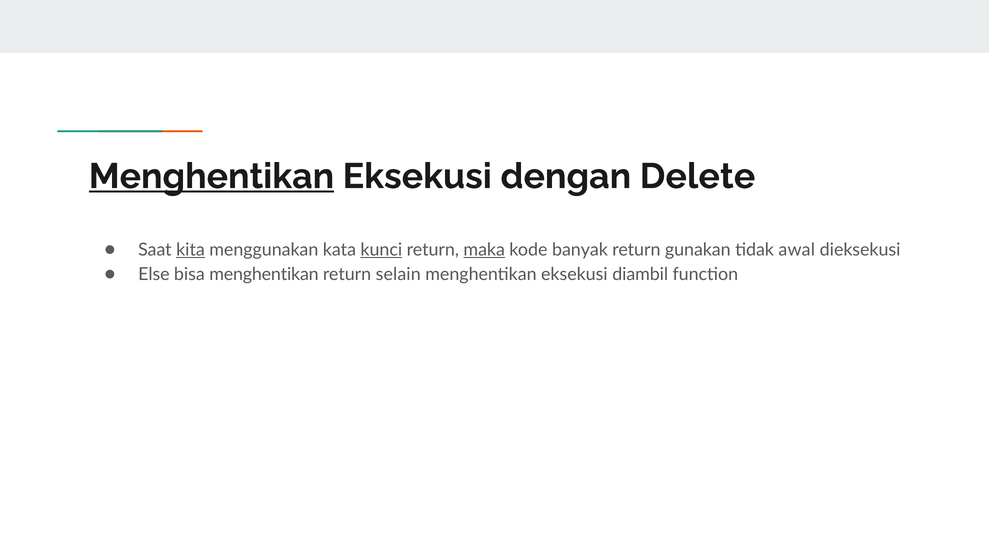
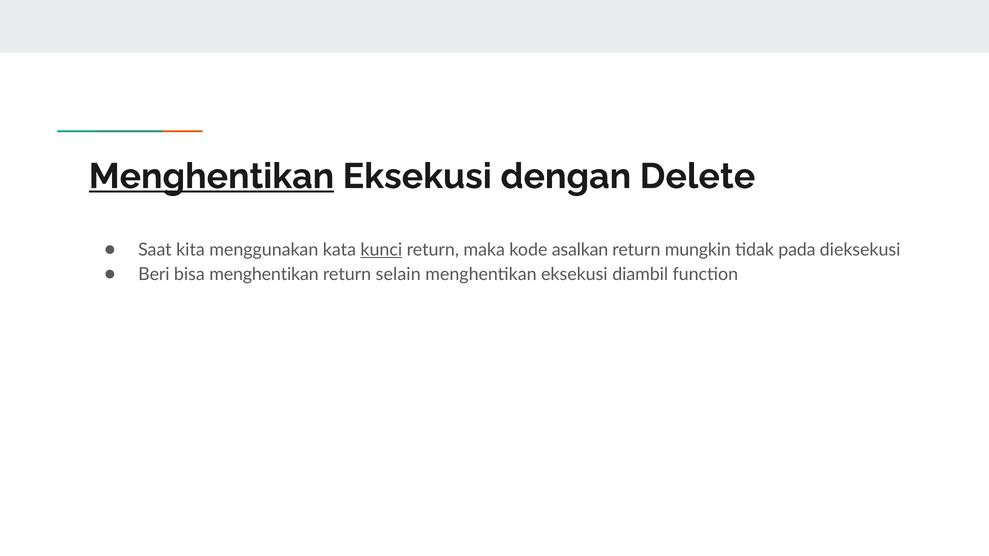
kita underline: present -> none
maka underline: present -> none
banyak: banyak -> asalkan
gunakan: gunakan -> mungkin
awal: awal -> pada
Else: Else -> Beri
